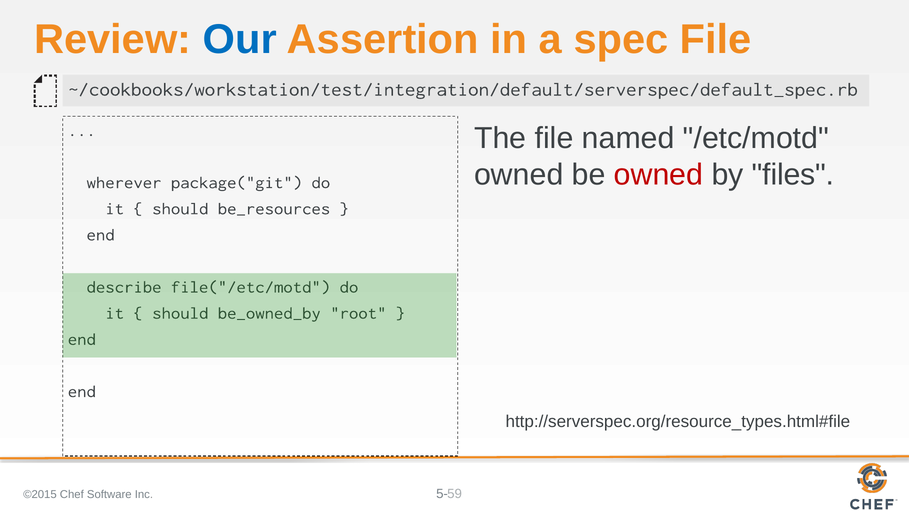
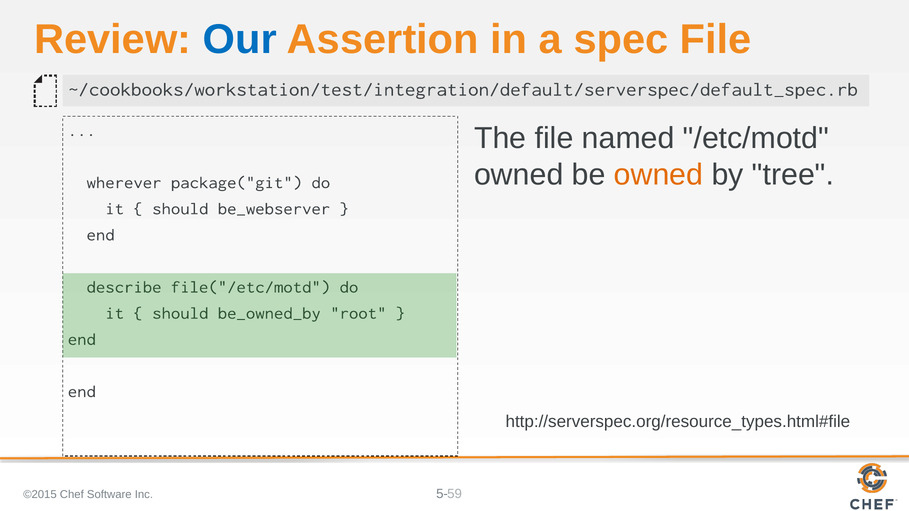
owned at (659, 175) colour: red -> orange
files: files -> tree
be_resources: be_resources -> be_webserver
